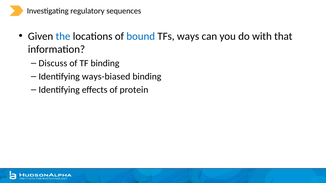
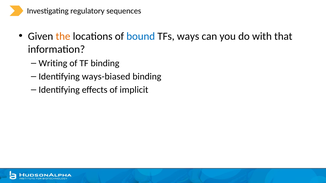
the colour: blue -> orange
Discuss: Discuss -> Writing
protein: protein -> implicit
